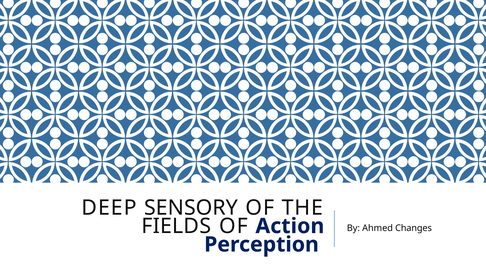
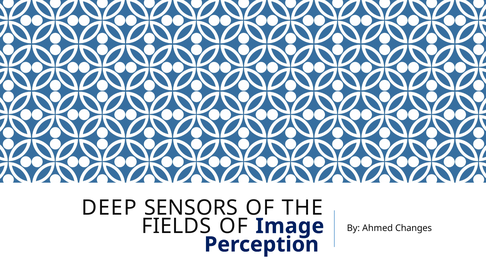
SENSORY: SENSORY -> SENSORS
Action: Action -> Image
